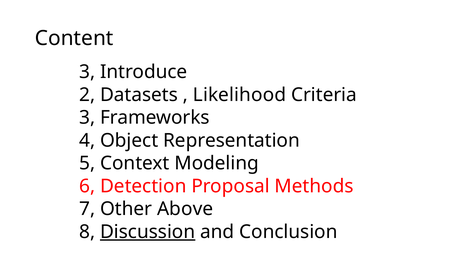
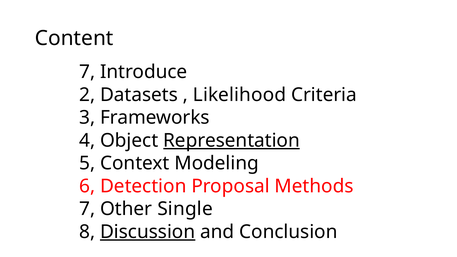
3 at (87, 72): 3 -> 7
Representation underline: none -> present
Above: Above -> Single
